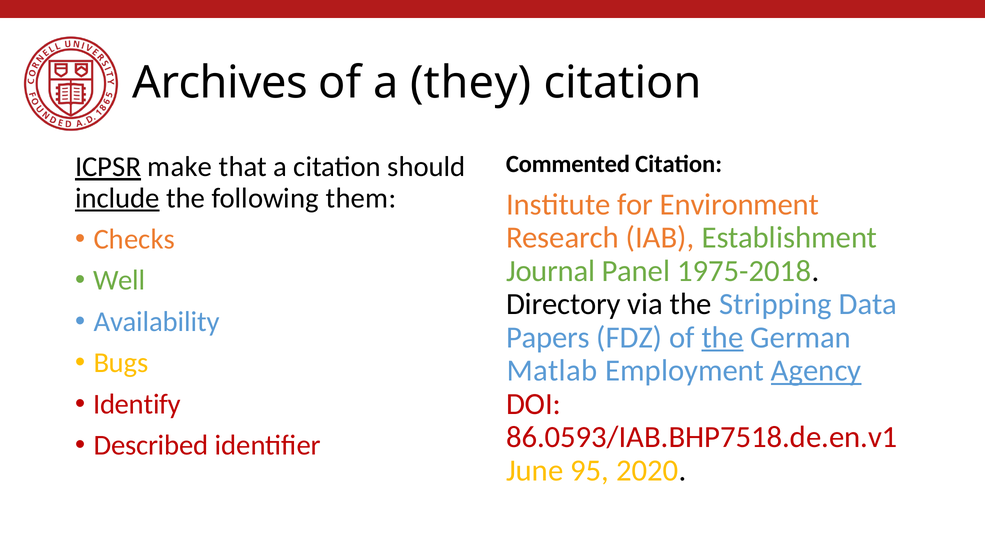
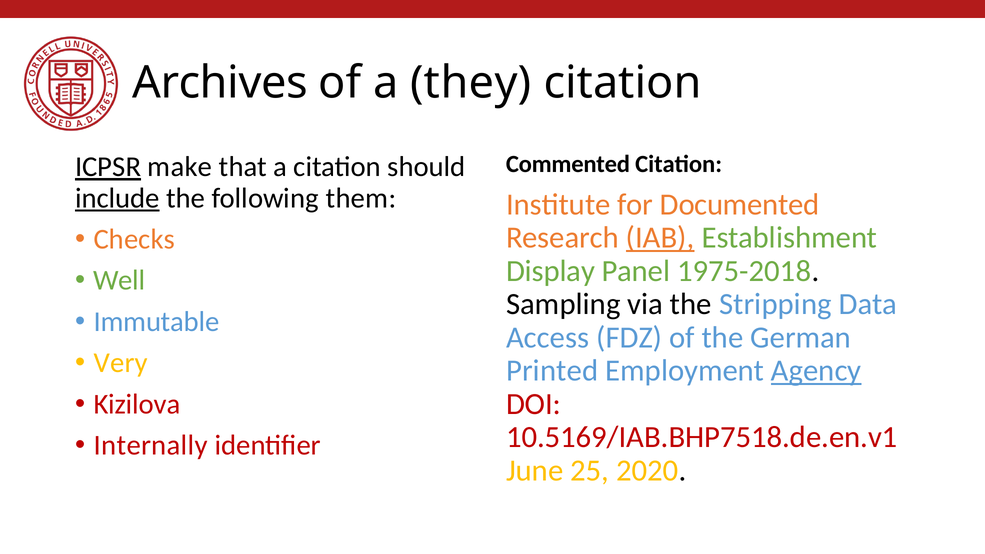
Environment: Environment -> Documented
IAB underline: none -> present
Journal: Journal -> Display
Directory: Directory -> Sampling
Availability: Availability -> Immutable
Papers: Papers -> Access
the at (723, 337) underline: present -> none
Bugs: Bugs -> Very
Matlab: Matlab -> Printed
Identify: Identify -> Kizilova
86.0593/IAB.BHP7518.de.en.v1: 86.0593/IAB.BHP7518.de.en.v1 -> 10.5169/IAB.BHP7518.de.en.v1
Described: Described -> Internally
95: 95 -> 25
